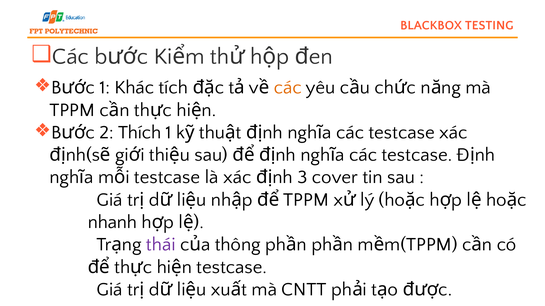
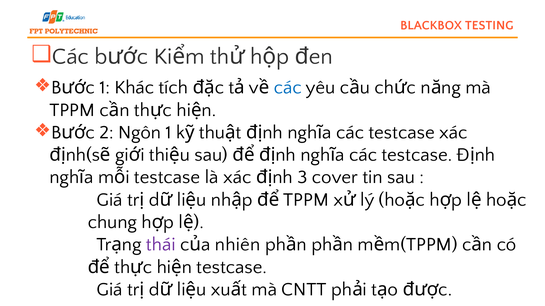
các at (288, 88) colour: orange -> blue
Thích: Thích -> Ngôn
nhanh: nhanh -> chung
thông: thông -> nhiên
